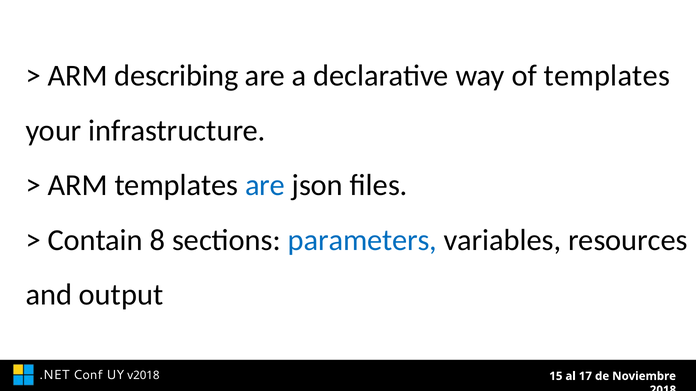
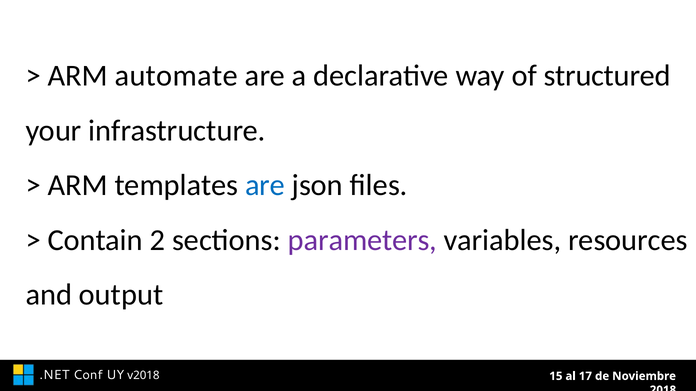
describing: describing -> automate
of templates: templates -> structured
8: 8 -> 2
parameters colour: blue -> purple
